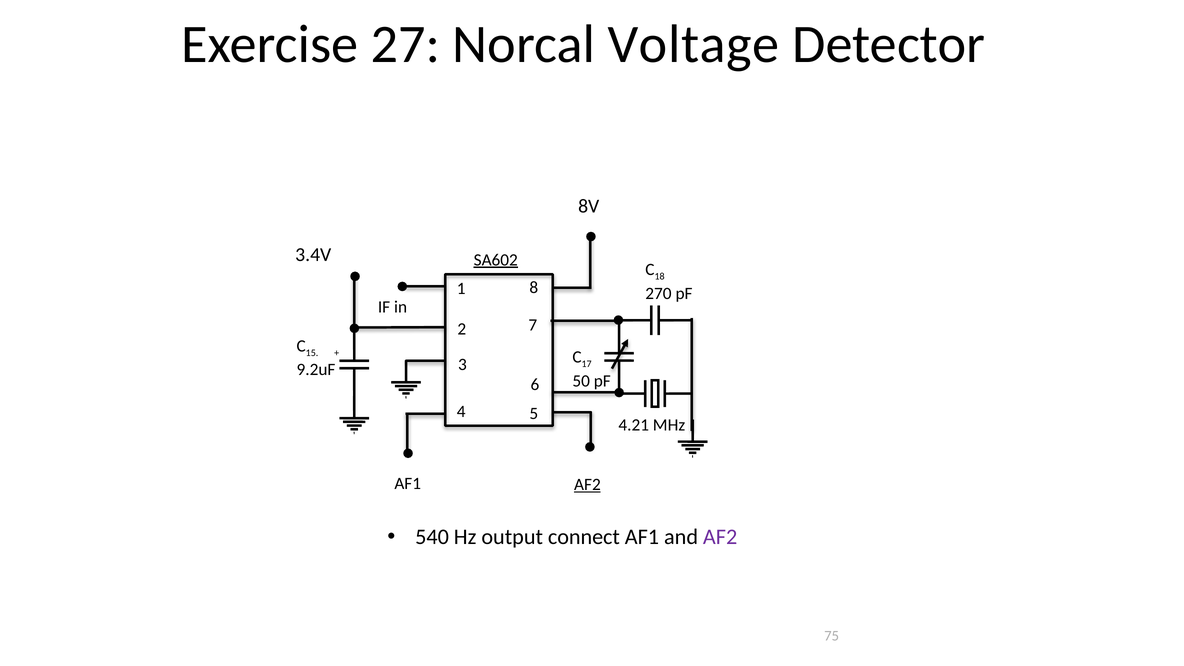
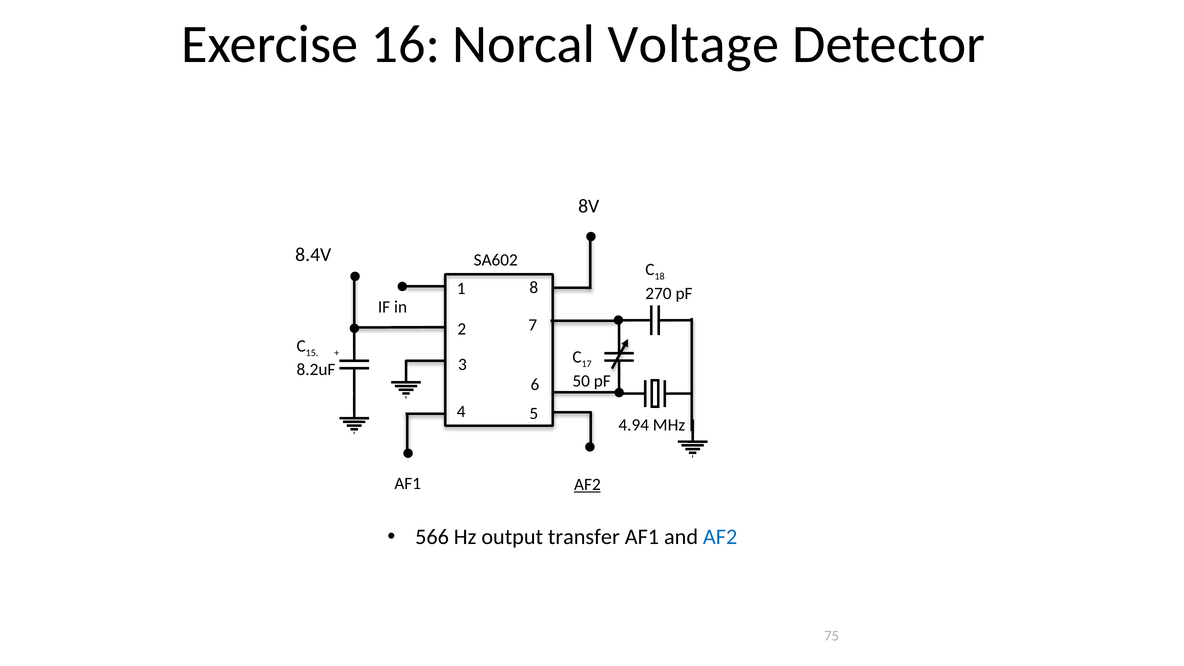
27: 27 -> 16
3.4V: 3.4V -> 8.4V
SA602 underline: present -> none
9.2uF: 9.2uF -> 8.2uF
4.21: 4.21 -> 4.94
540: 540 -> 566
connect: connect -> transfer
AF2 at (720, 537) colour: purple -> blue
